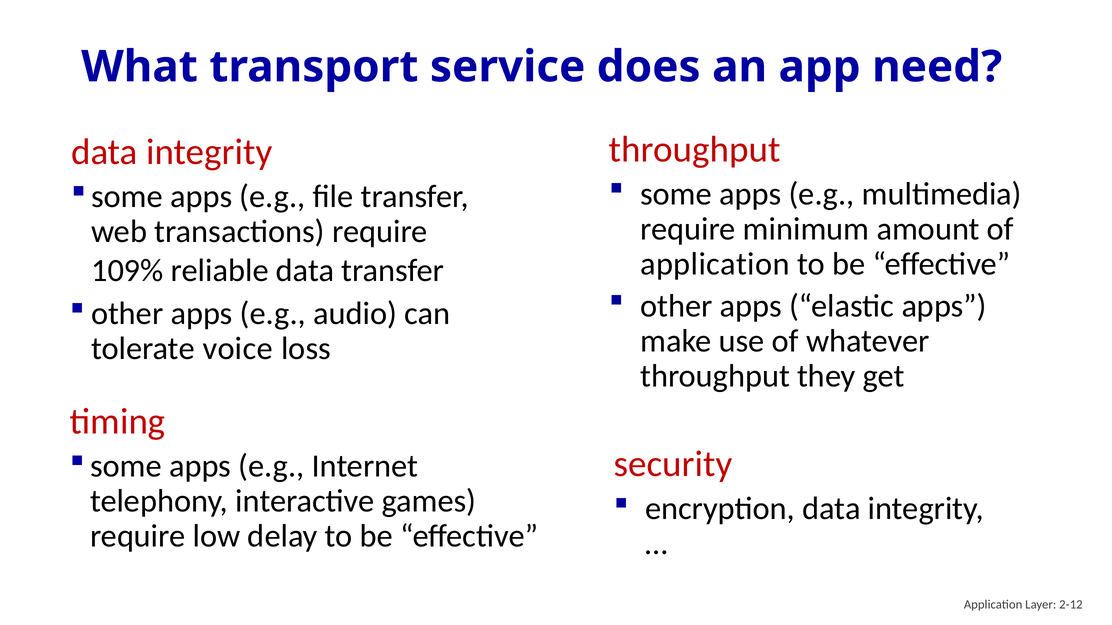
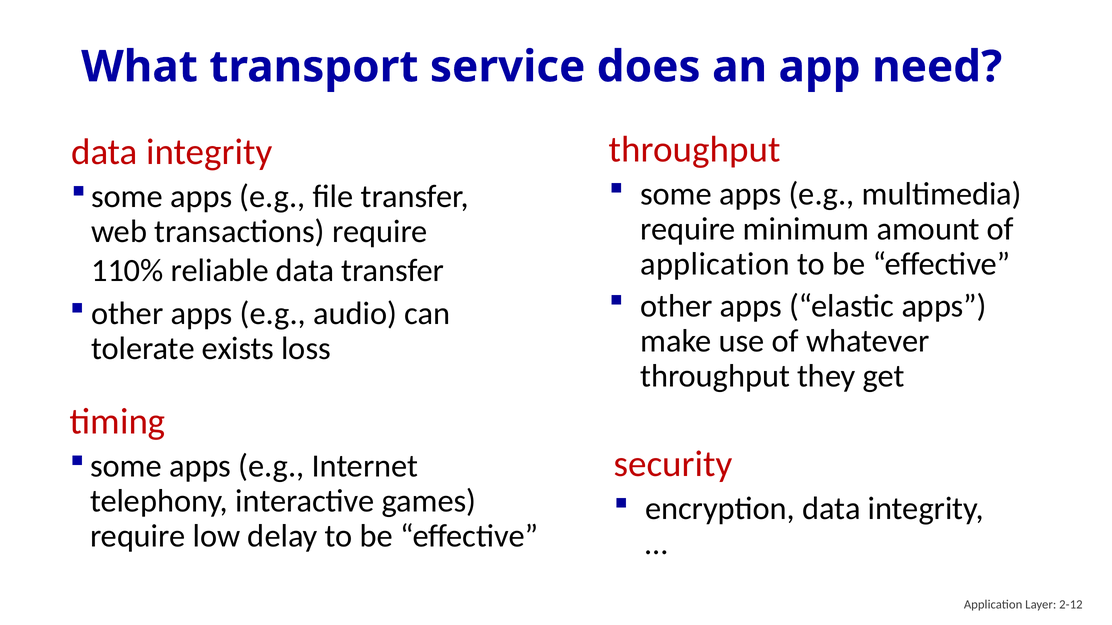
109%: 109% -> 110%
voice: voice -> exists
